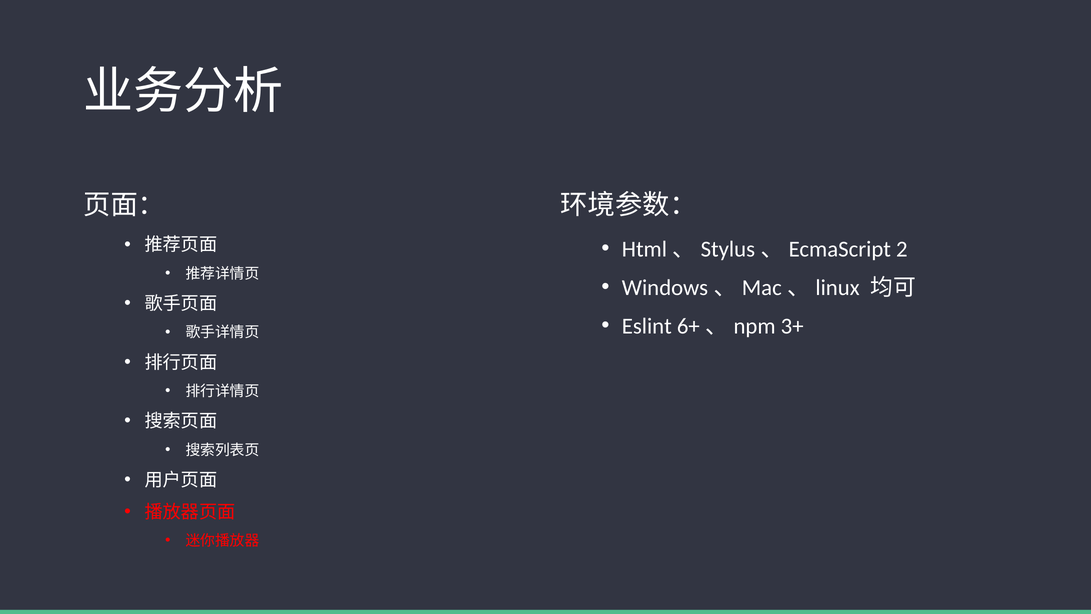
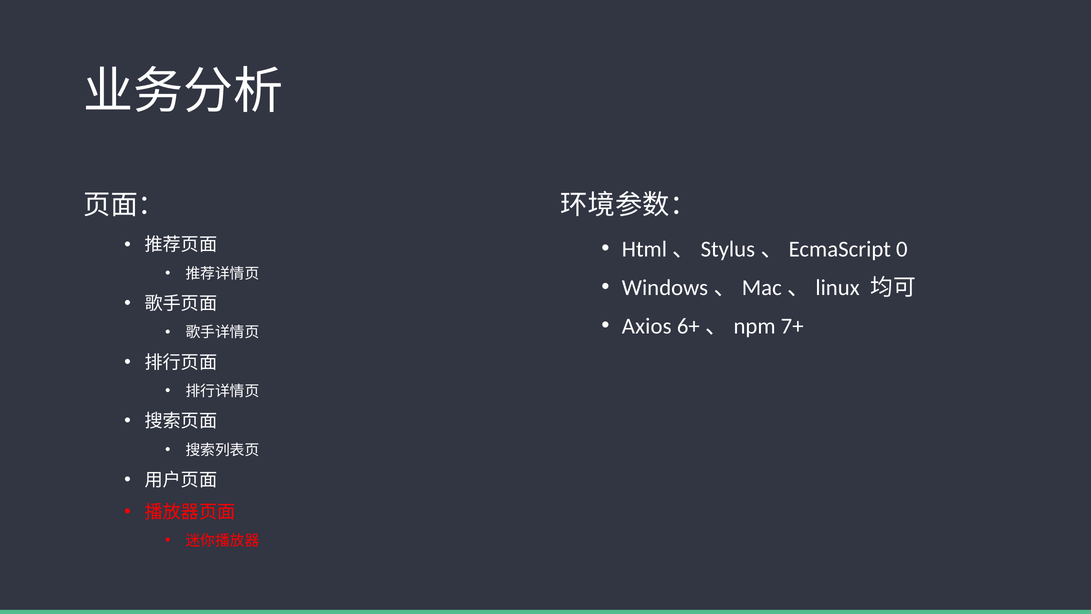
2: 2 -> 0
Eslint: Eslint -> Axios
3+: 3+ -> 7+
